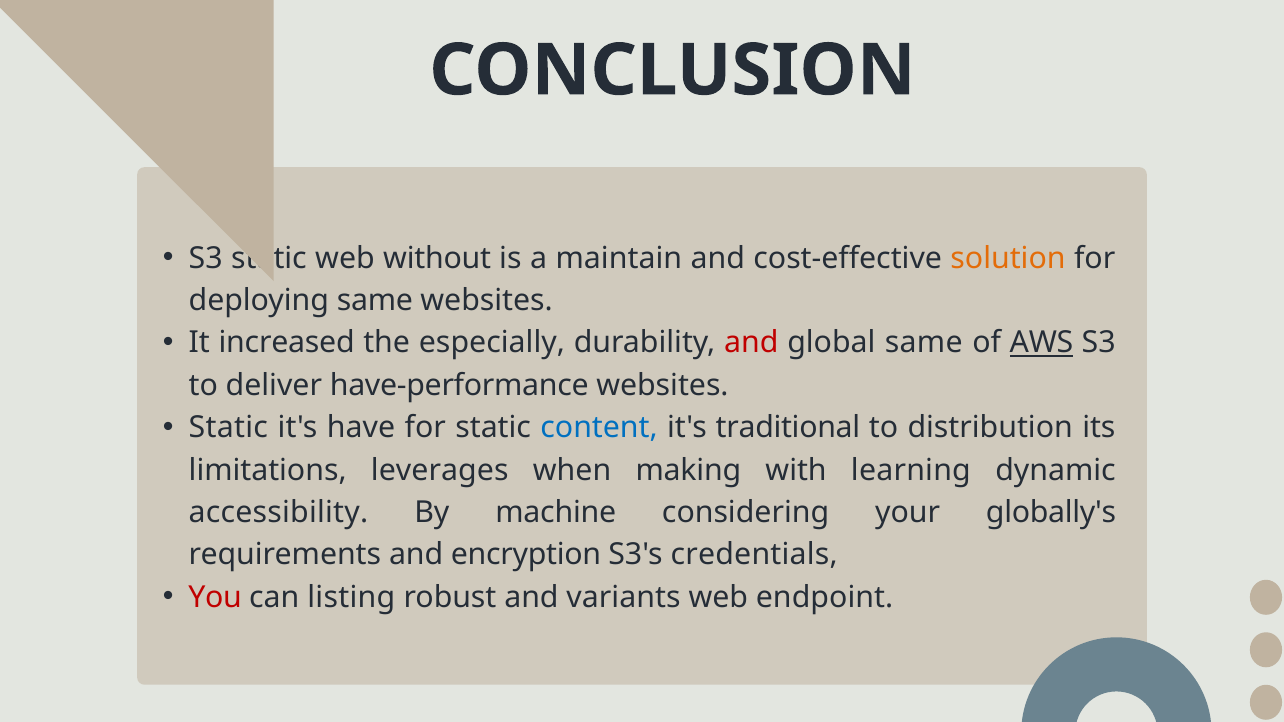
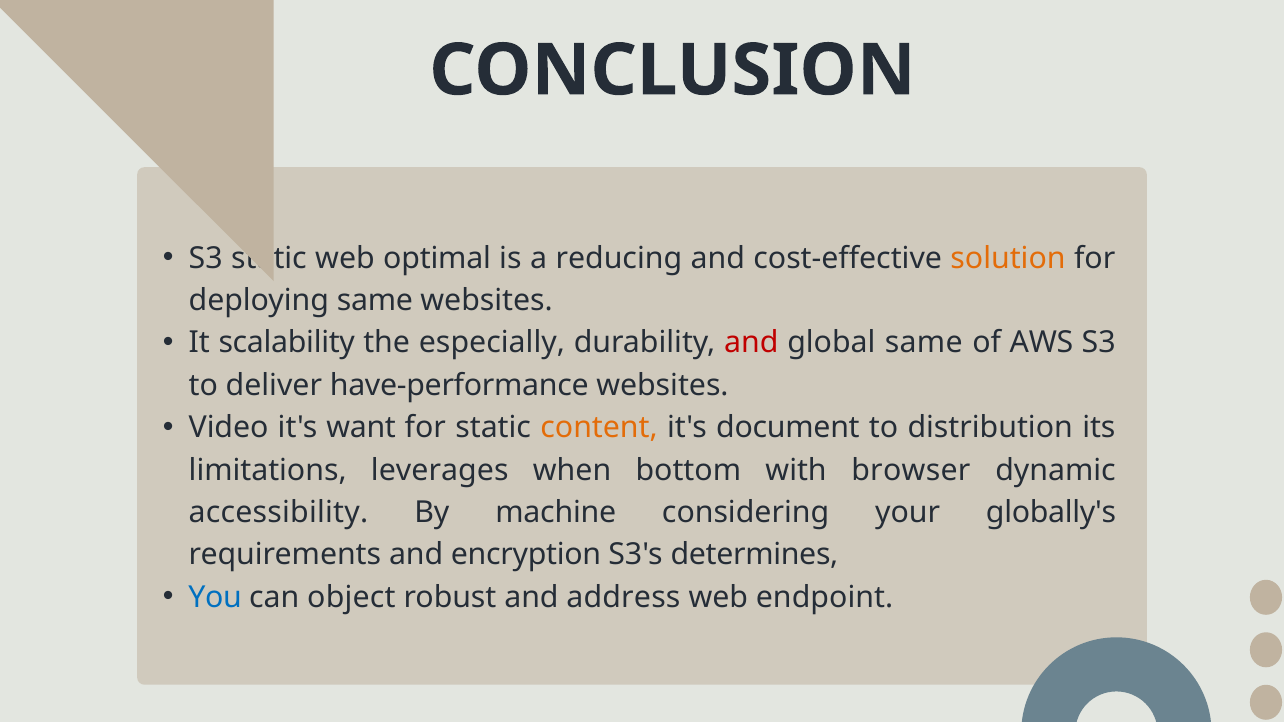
without: without -> optimal
maintain: maintain -> reducing
increased: increased -> scalability
AWS underline: present -> none
Static at (228, 428): Static -> Video
have: have -> want
content colour: blue -> orange
traditional: traditional -> document
making: making -> bottom
learning: learning -> browser
credentials: credentials -> determines
You colour: red -> blue
listing: listing -> object
variants: variants -> address
